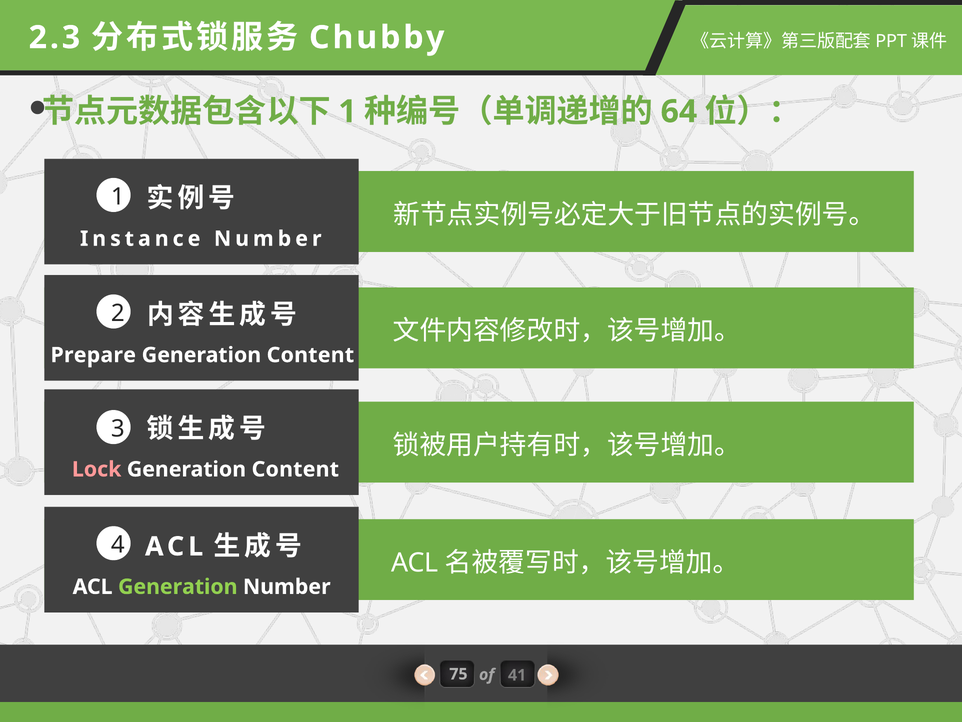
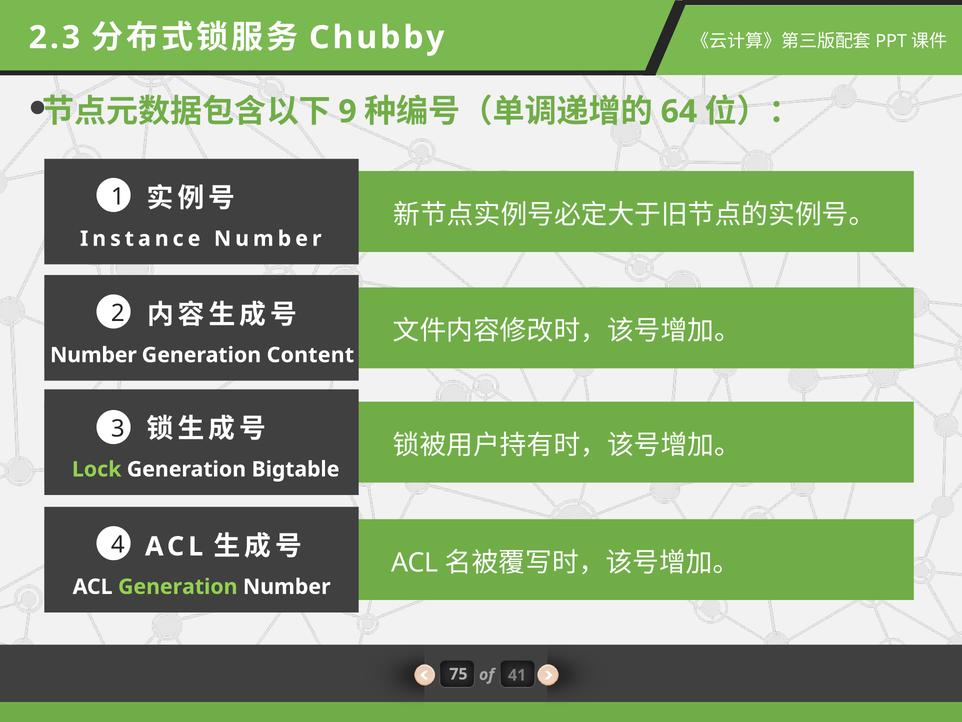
1 at (348, 112): 1 -> 9
Prepare at (93, 355): Prepare -> Number
Lock colour: pink -> light green
Content at (295, 469): Content -> Bigtable
